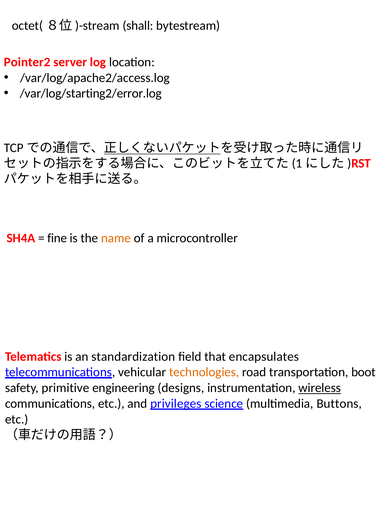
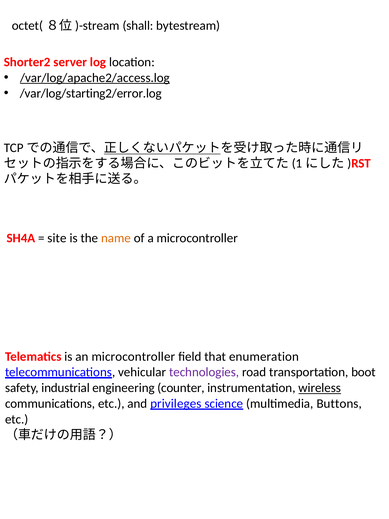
Pointer2: Pointer2 -> Shorter2
/var/log/apache2/access.log underline: none -> present
fine: fine -> site
an standardization: standardization -> microcontroller
encapsulates: encapsulates -> enumeration
technologies colour: orange -> purple
primitive: primitive -> industrial
designs: designs -> counter
